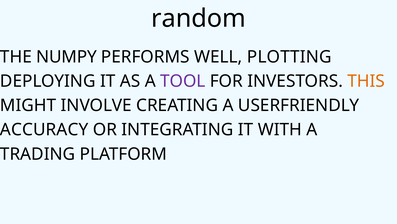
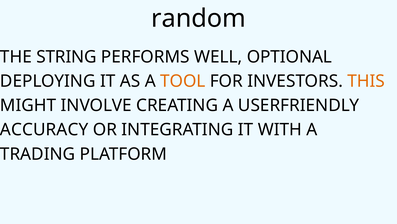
NUMPY: NUMPY -> STRING
PLOTTING: PLOTTING -> OPTIONAL
TOOL colour: purple -> orange
